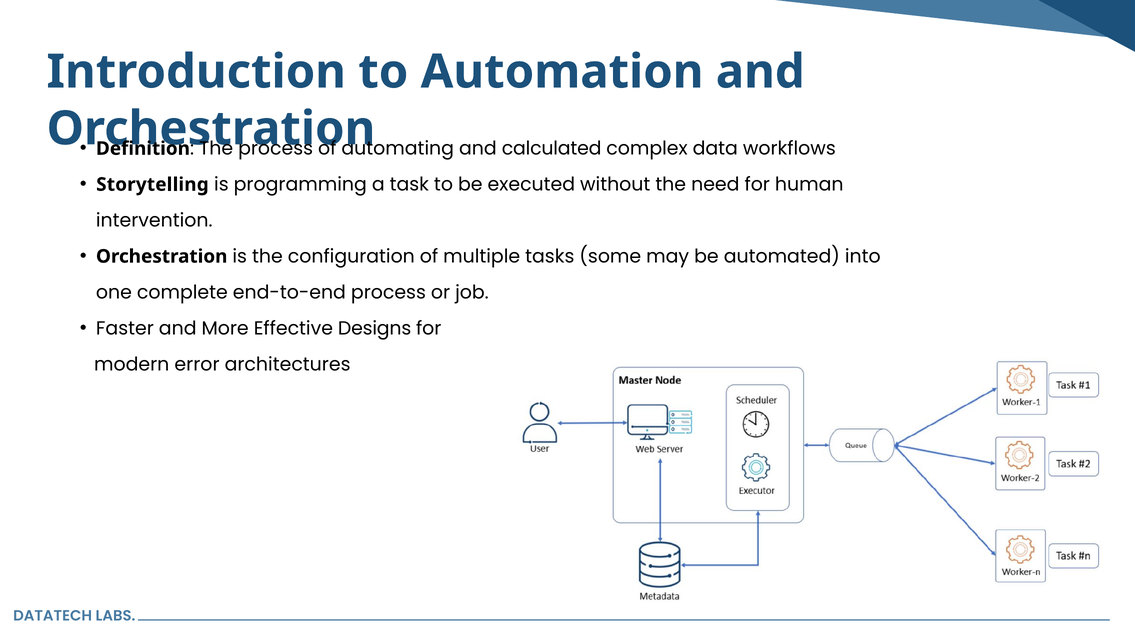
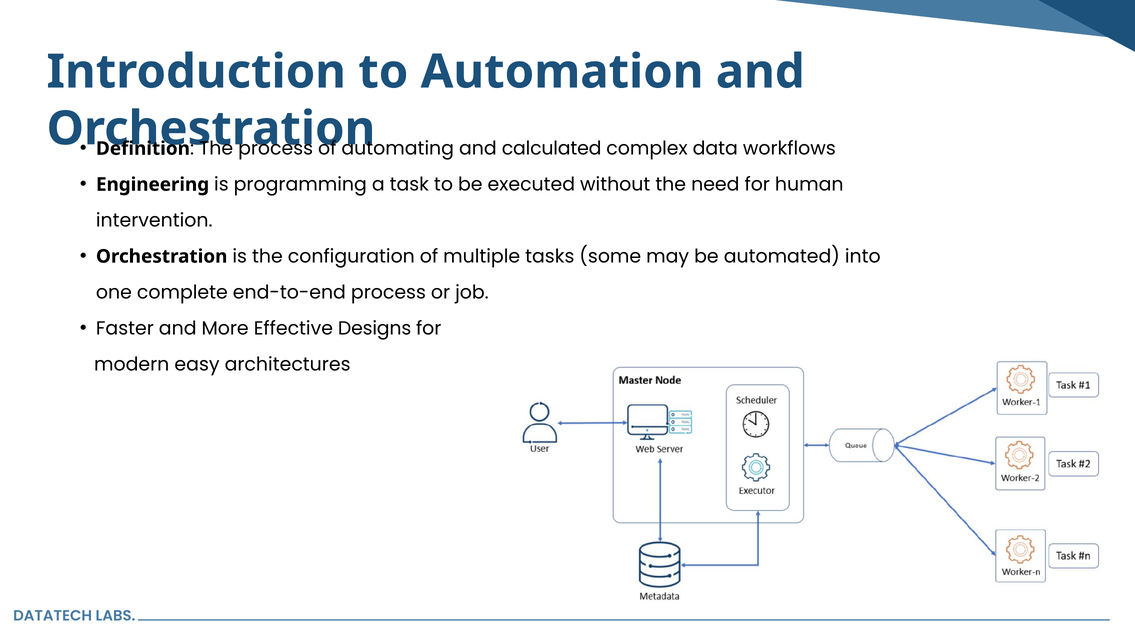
Storytelling: Storytelling -> Engineering
error: error -> easy
